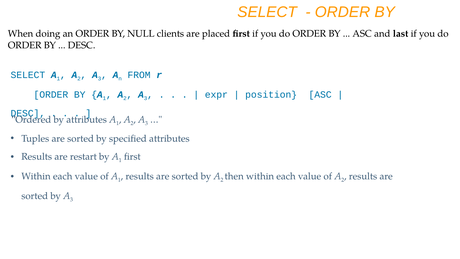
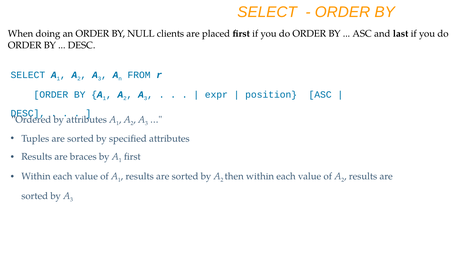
restart: restart -> braces
